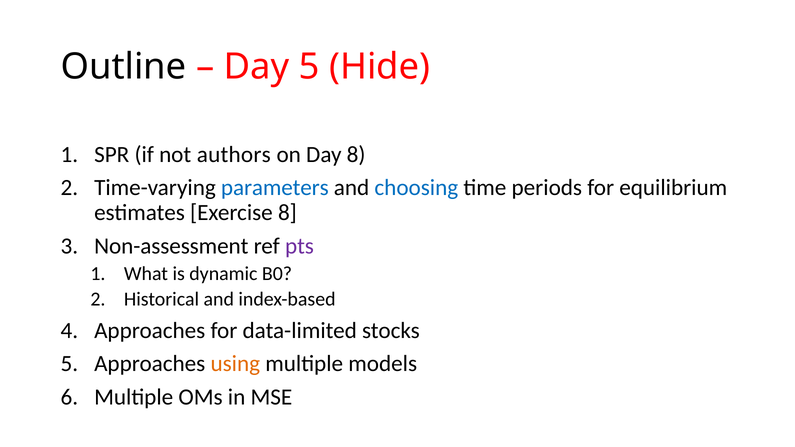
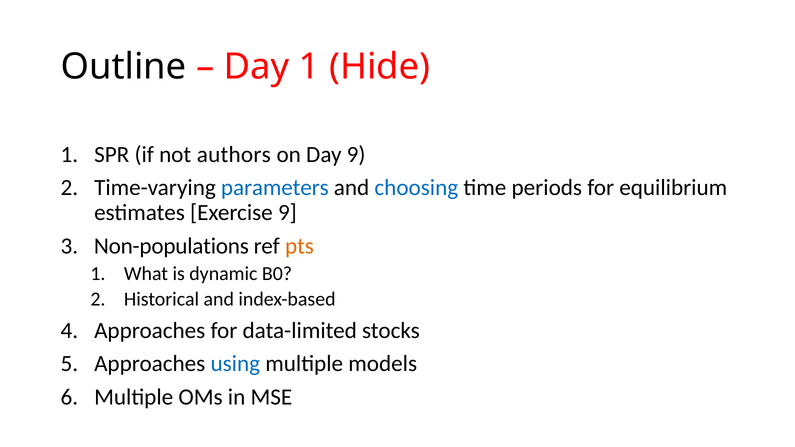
Day 5: 5 -> 1
Day 8: 8 -> 9
Exercise 8: 8 -> 9
Non-assessment: Non-assessment -> Non-populations
pts colour: purple -> orange
using colour: orange -> blue
